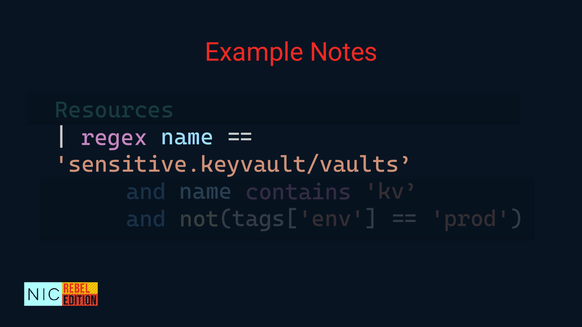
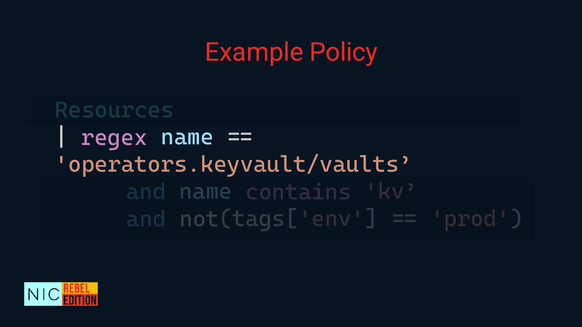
Notes: Notes -> Policy
sensitive.keyvault/vaults: sensitive.keyvault/vaults -> operators.keyvault/vaults
